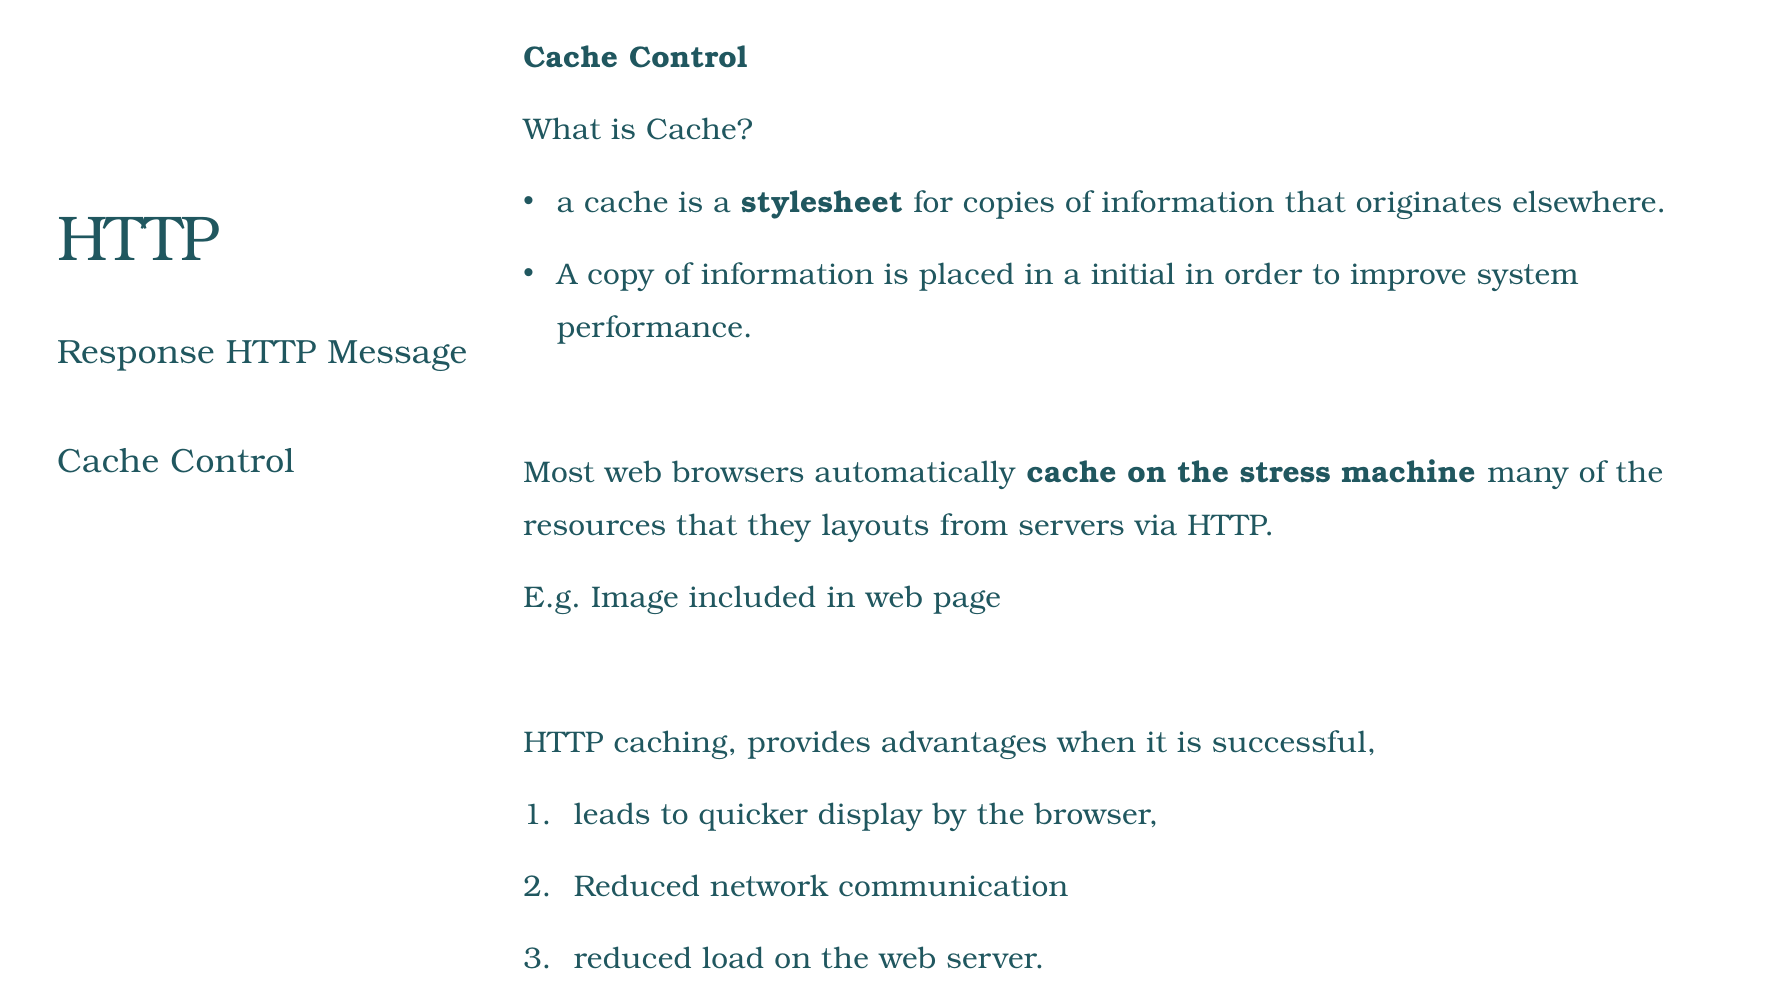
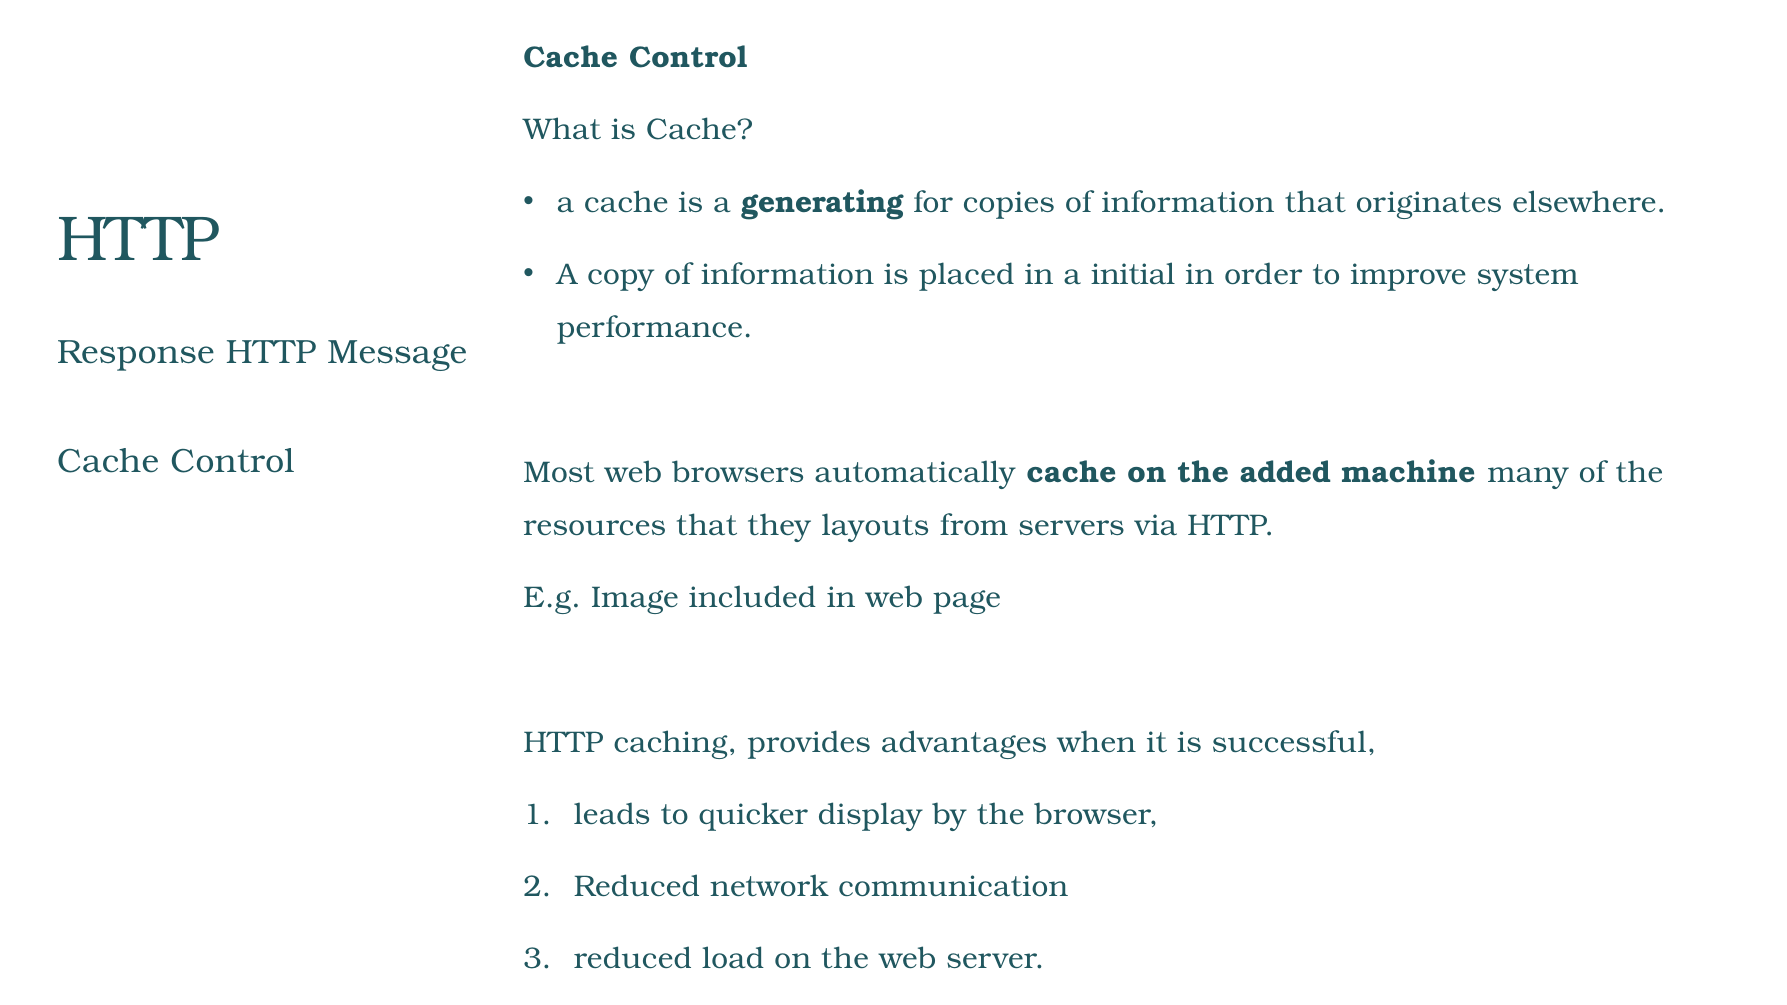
stylesheet: stylesheet -> generating
stress: stress -> added
